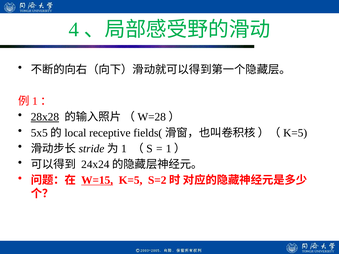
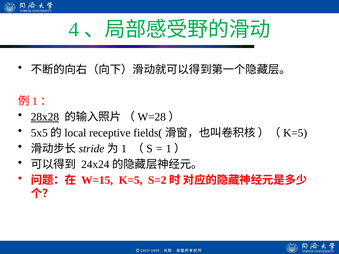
W=15 underline: present -> none
